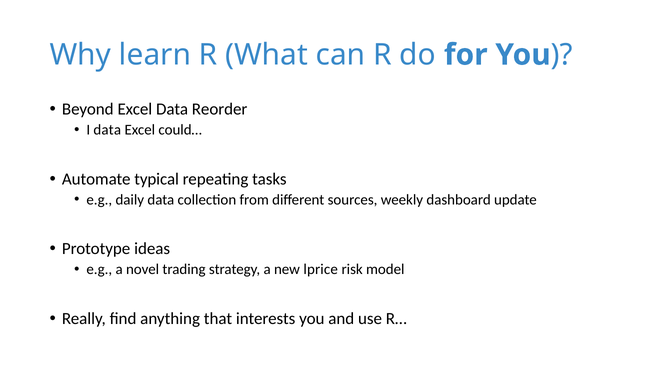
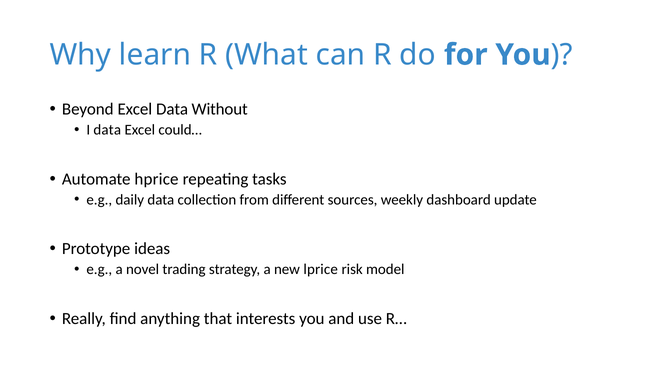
Reorder: Reorder -> Without
typical: typical -> hprice
